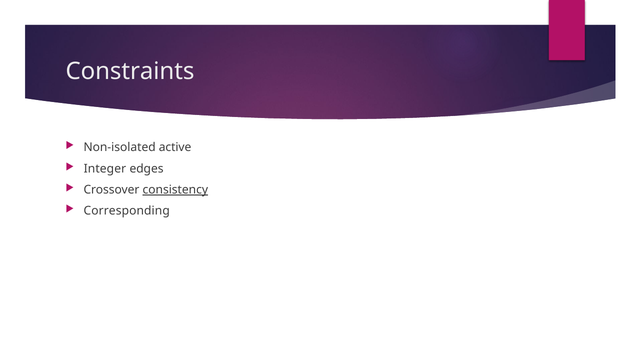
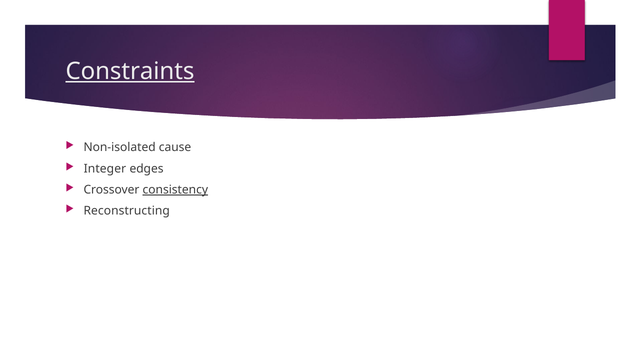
Constraints underline: none -> present
active: active -> cause
Corresponding: Corresponding -> Reconstructing
